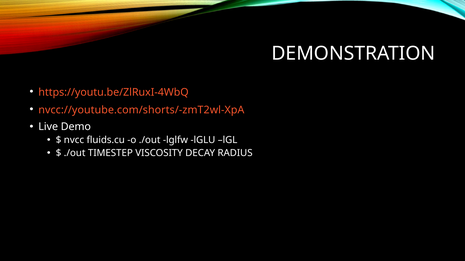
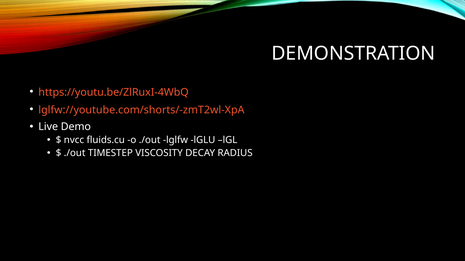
nvcc://youtube.com/shorts/-zmT2wl-XpA: nvcc://youtube.com/shorts/-zmT2wl-XpA -> lglfw://youtube.com/shorts/-zmT2wl-XpA
